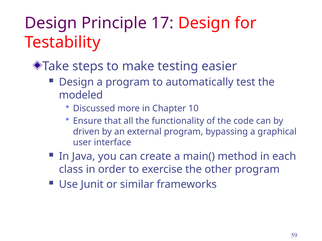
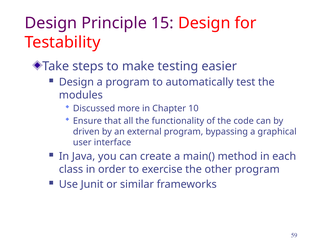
17: 17 -> 15
modeled: modeled -> modules
